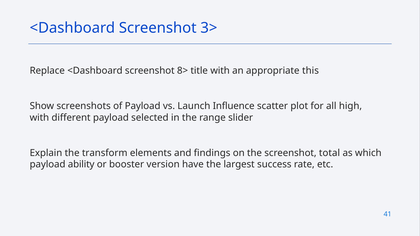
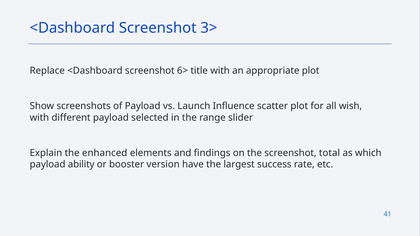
8>: 8> -> 6>
appropriate this: this -> plot
high: high -> wish
transform: transform -> enhanced
